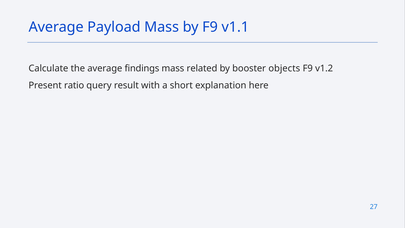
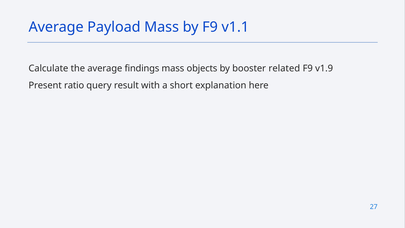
related: related -> objects
objects: objects -> related
v1.2: v1.2 -> v1.9
